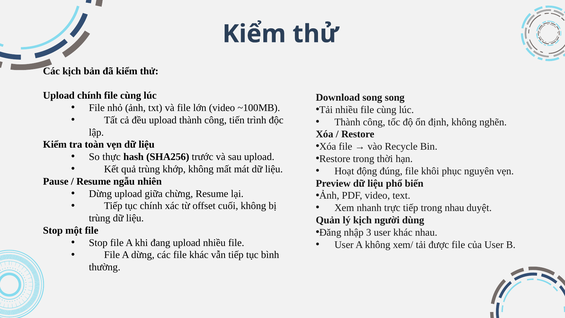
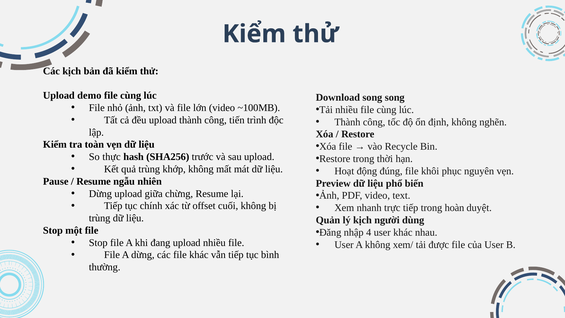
Upload chính: chính -> demo
trong nhau: nhau -> hoàn
3: 3 -> 4
